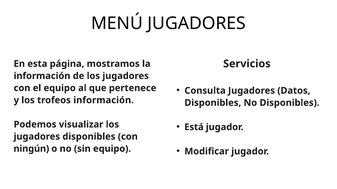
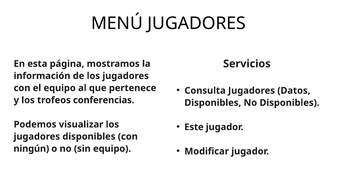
trofeos información: información -> conferencias
Está: Está -> Este
